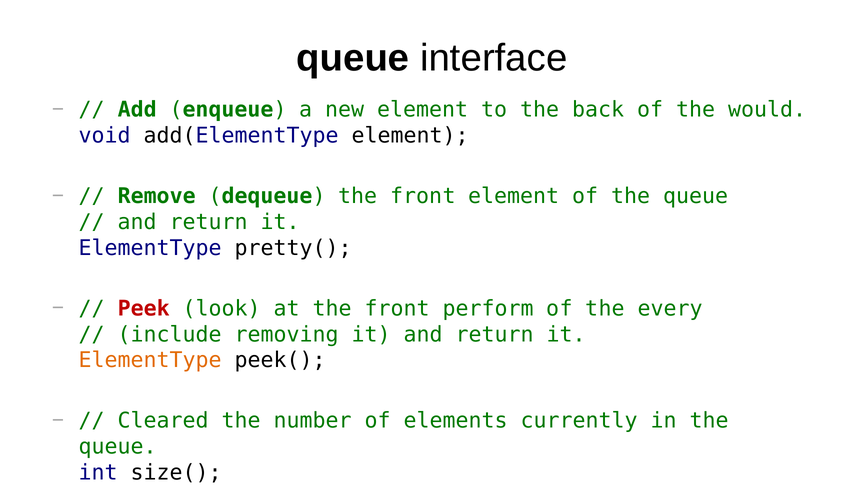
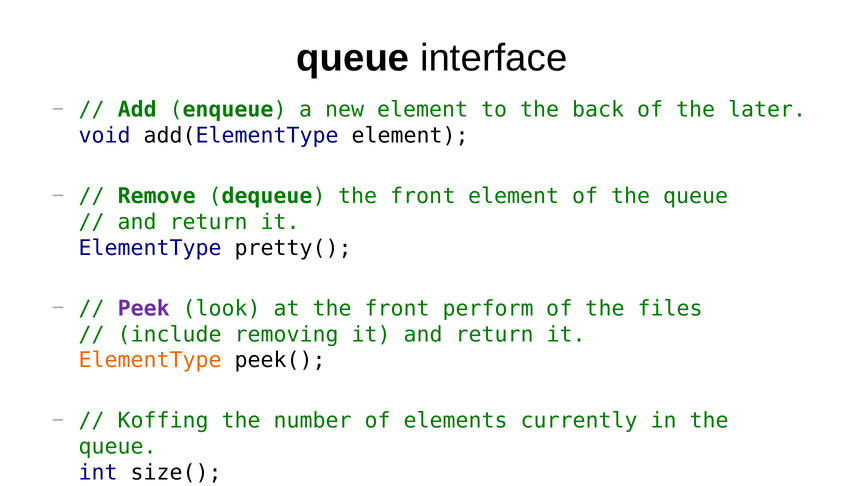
would: would -> later
Peek colour: red -> purple
every: every -> files
Cleared: Cleared -> Koffing
